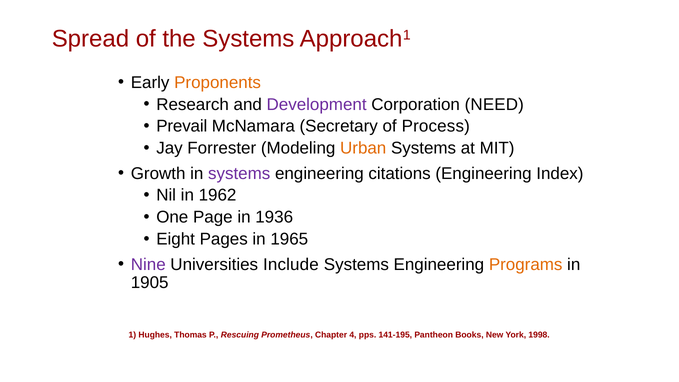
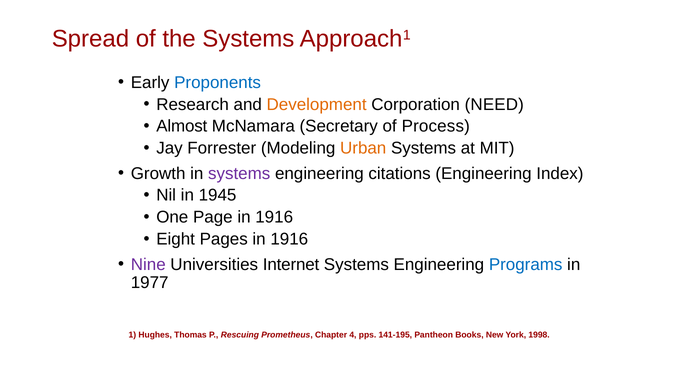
Proponents colour: orange -> blue
Development colour: purple -> orange
Prevail: Prevail -> Almost
1962: 1962 -> 1945
Page in 1936: 1936 -> 1916
Pages in 1965: 1965 -> 1916
Include: Include -> Internet
Programs colour: orange -> blue
1905: 1905 -> 1977
